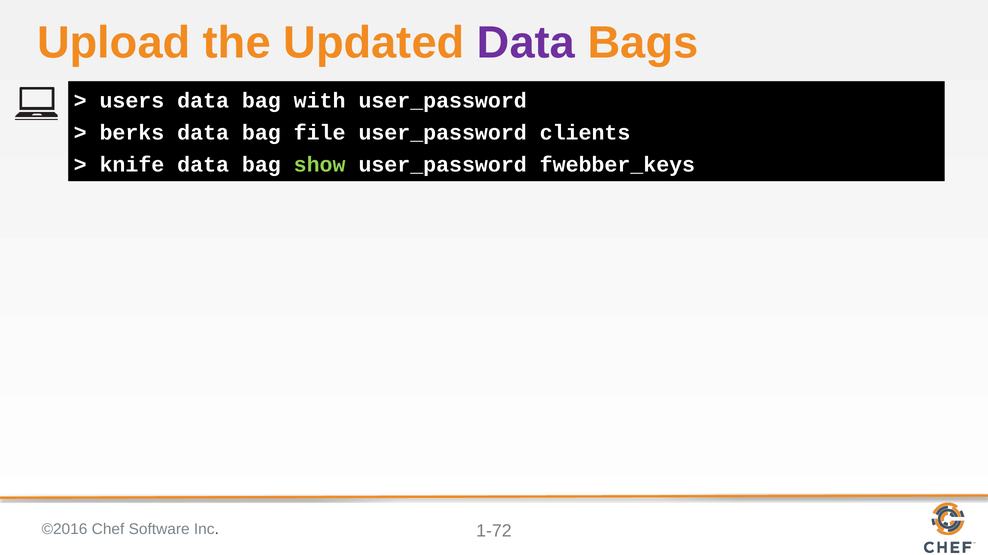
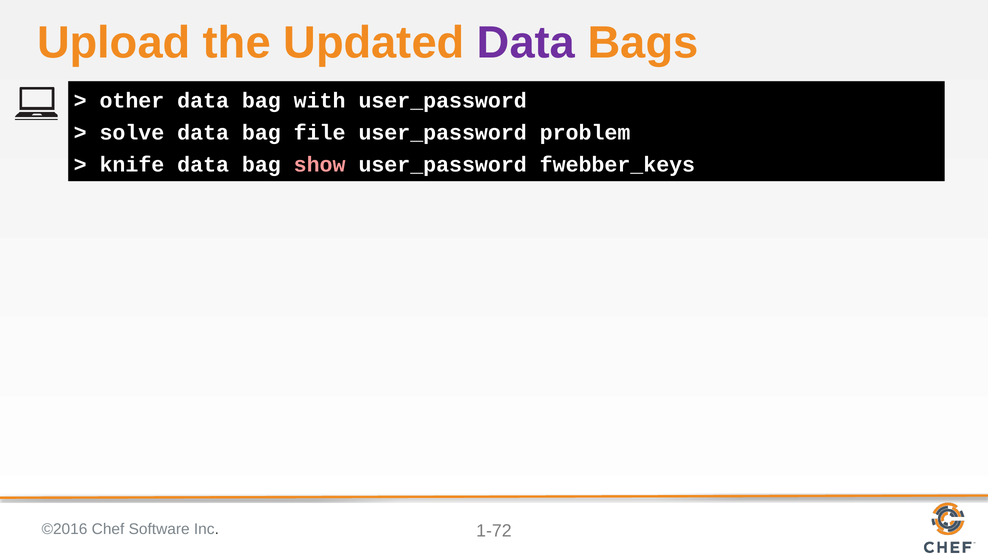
users: users -> other
berks: berks -> solve
clients: clients -> problem
show colour: light green -> pink
